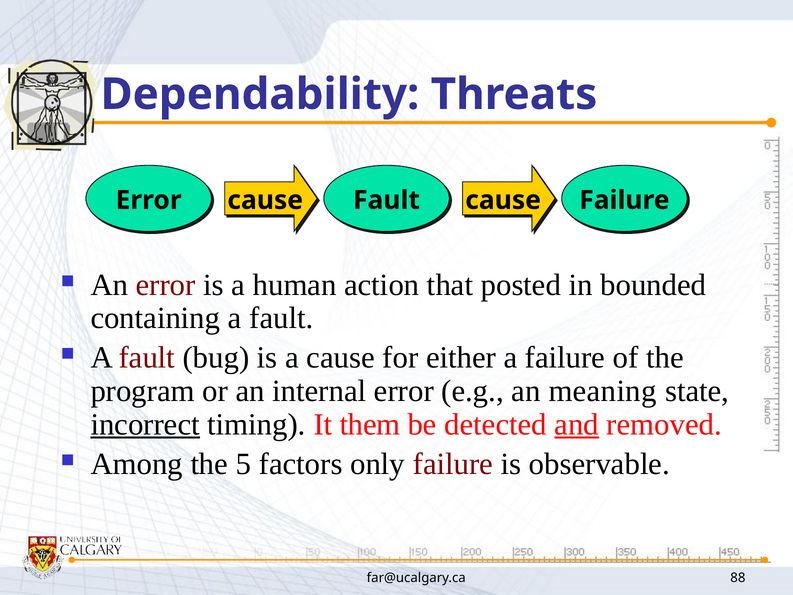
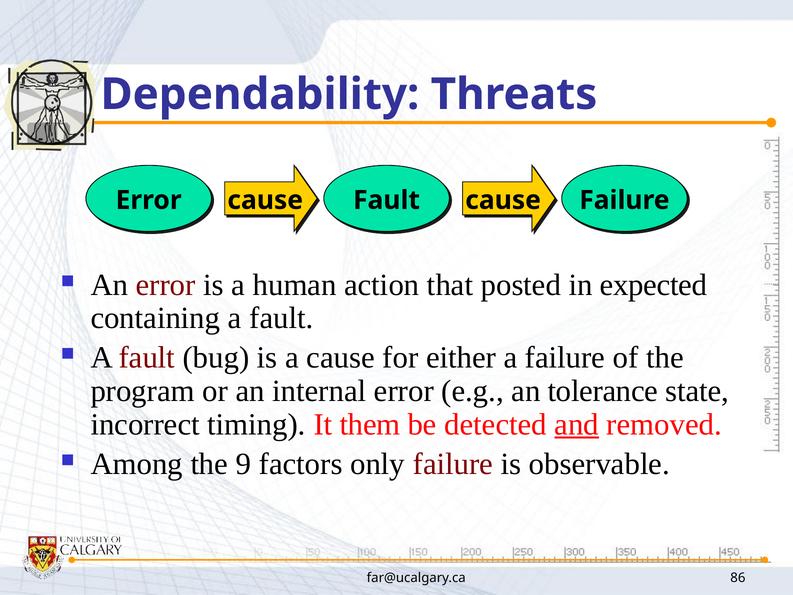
bounded: bounded -> expected
meaning: meaning -> tolerance
incorrect underline: present -> none
5: 5 -> 9
88: 88 -> 86
